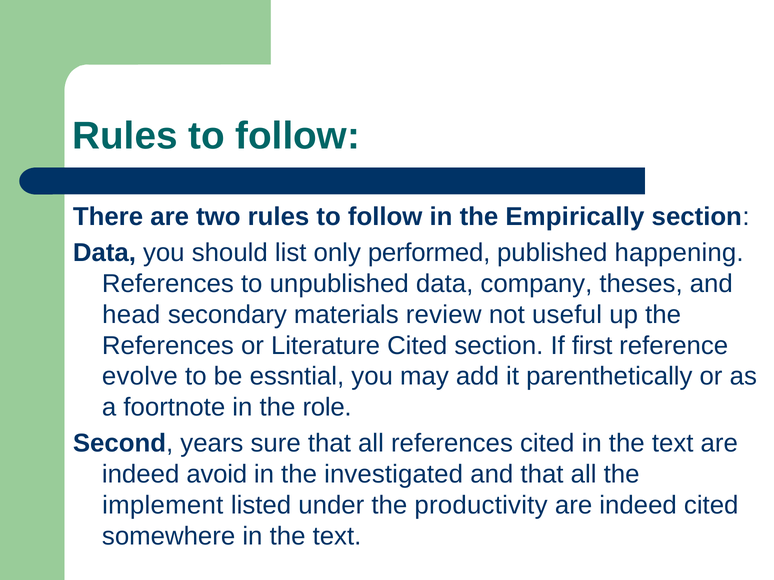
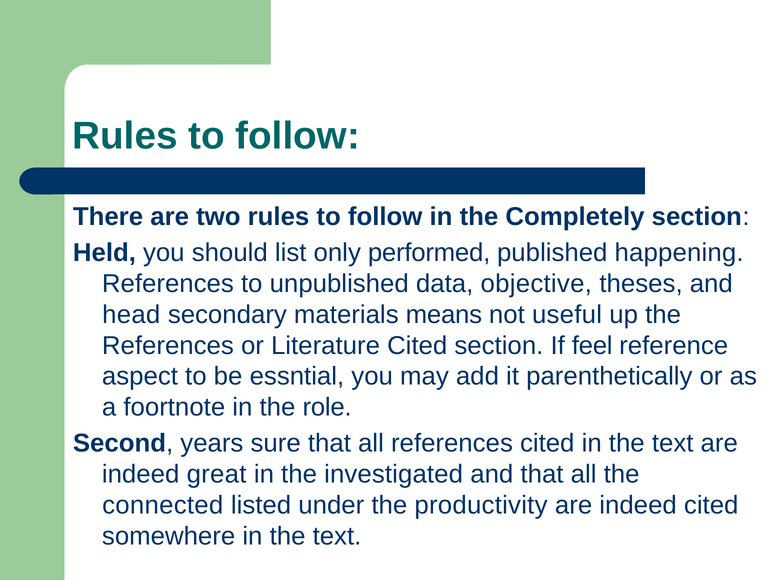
Empirically: Empirically -> Completely
Data at (104, 253): Data -> Held
company: company -> objective
review: review -> means
first: first -> feel
evolve: evolve -> aspect
avoid: avoid -> great
implement: implement -> connected
